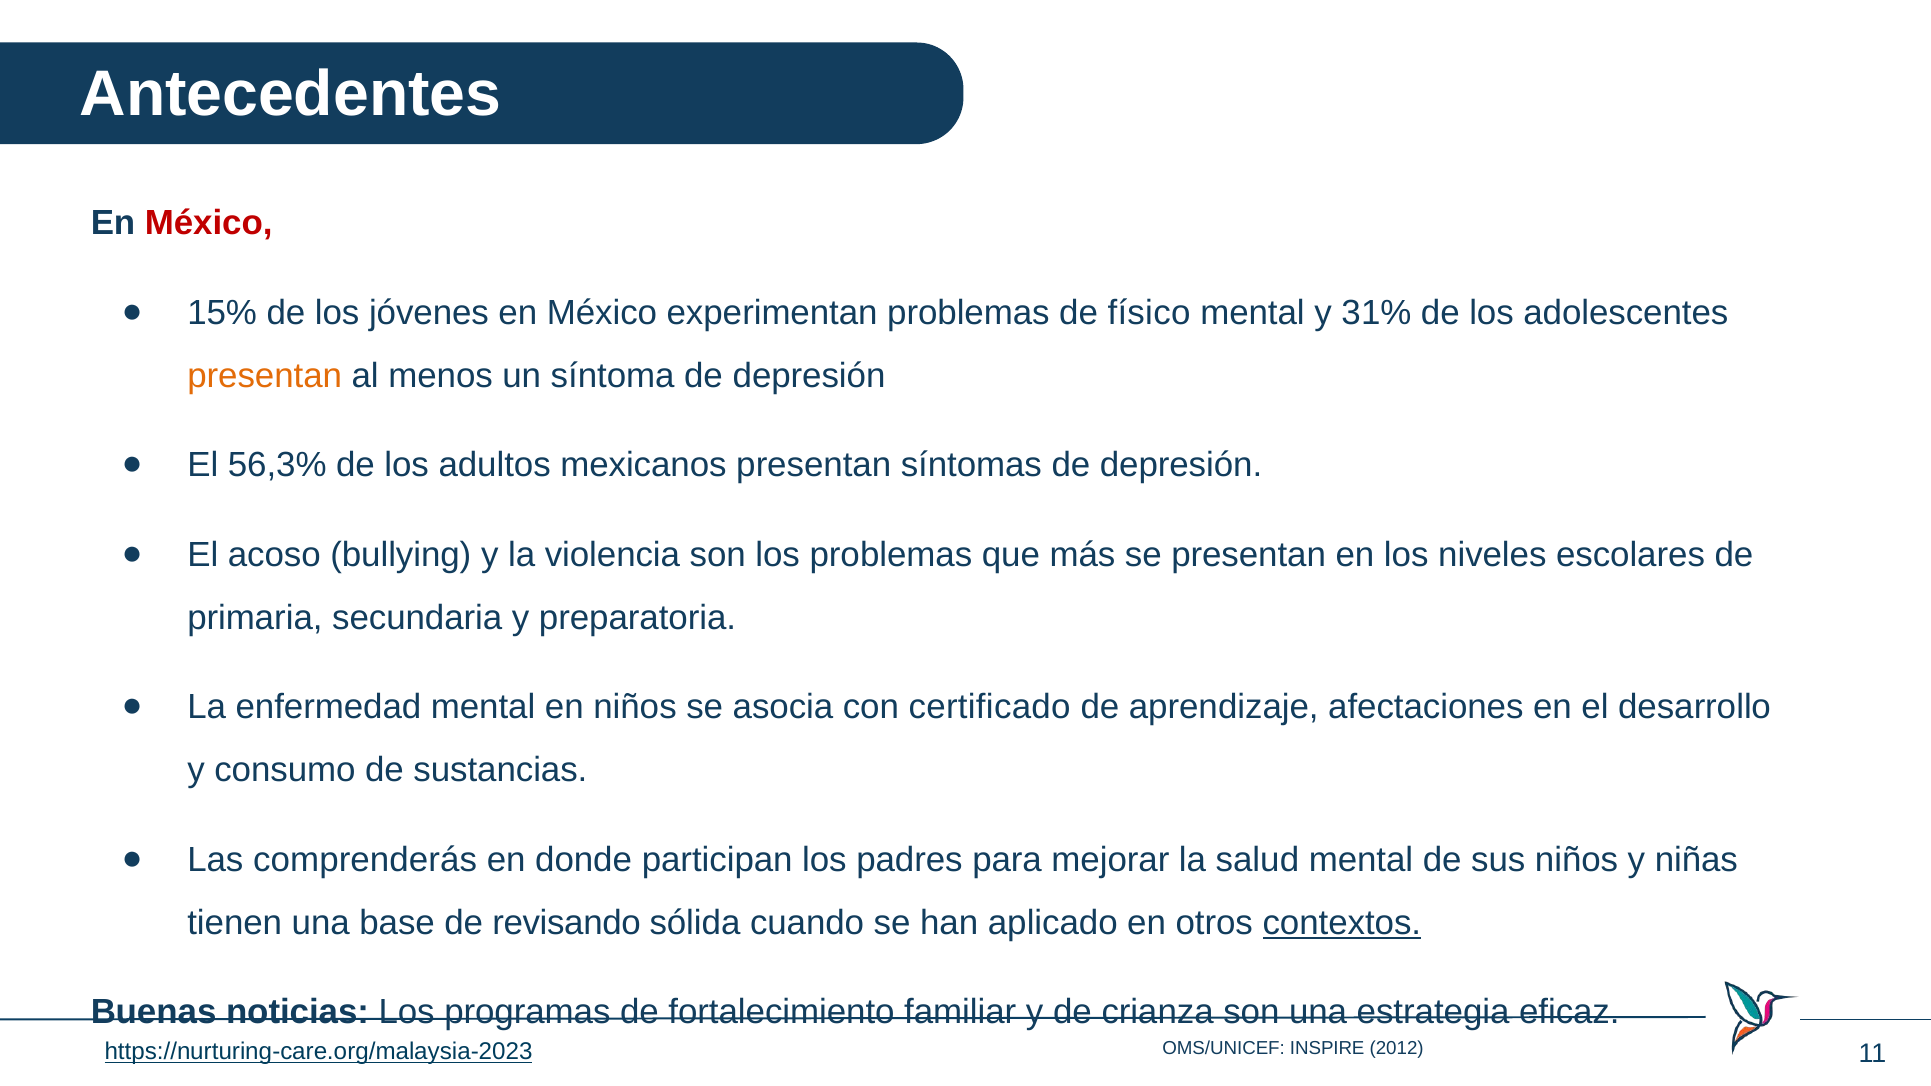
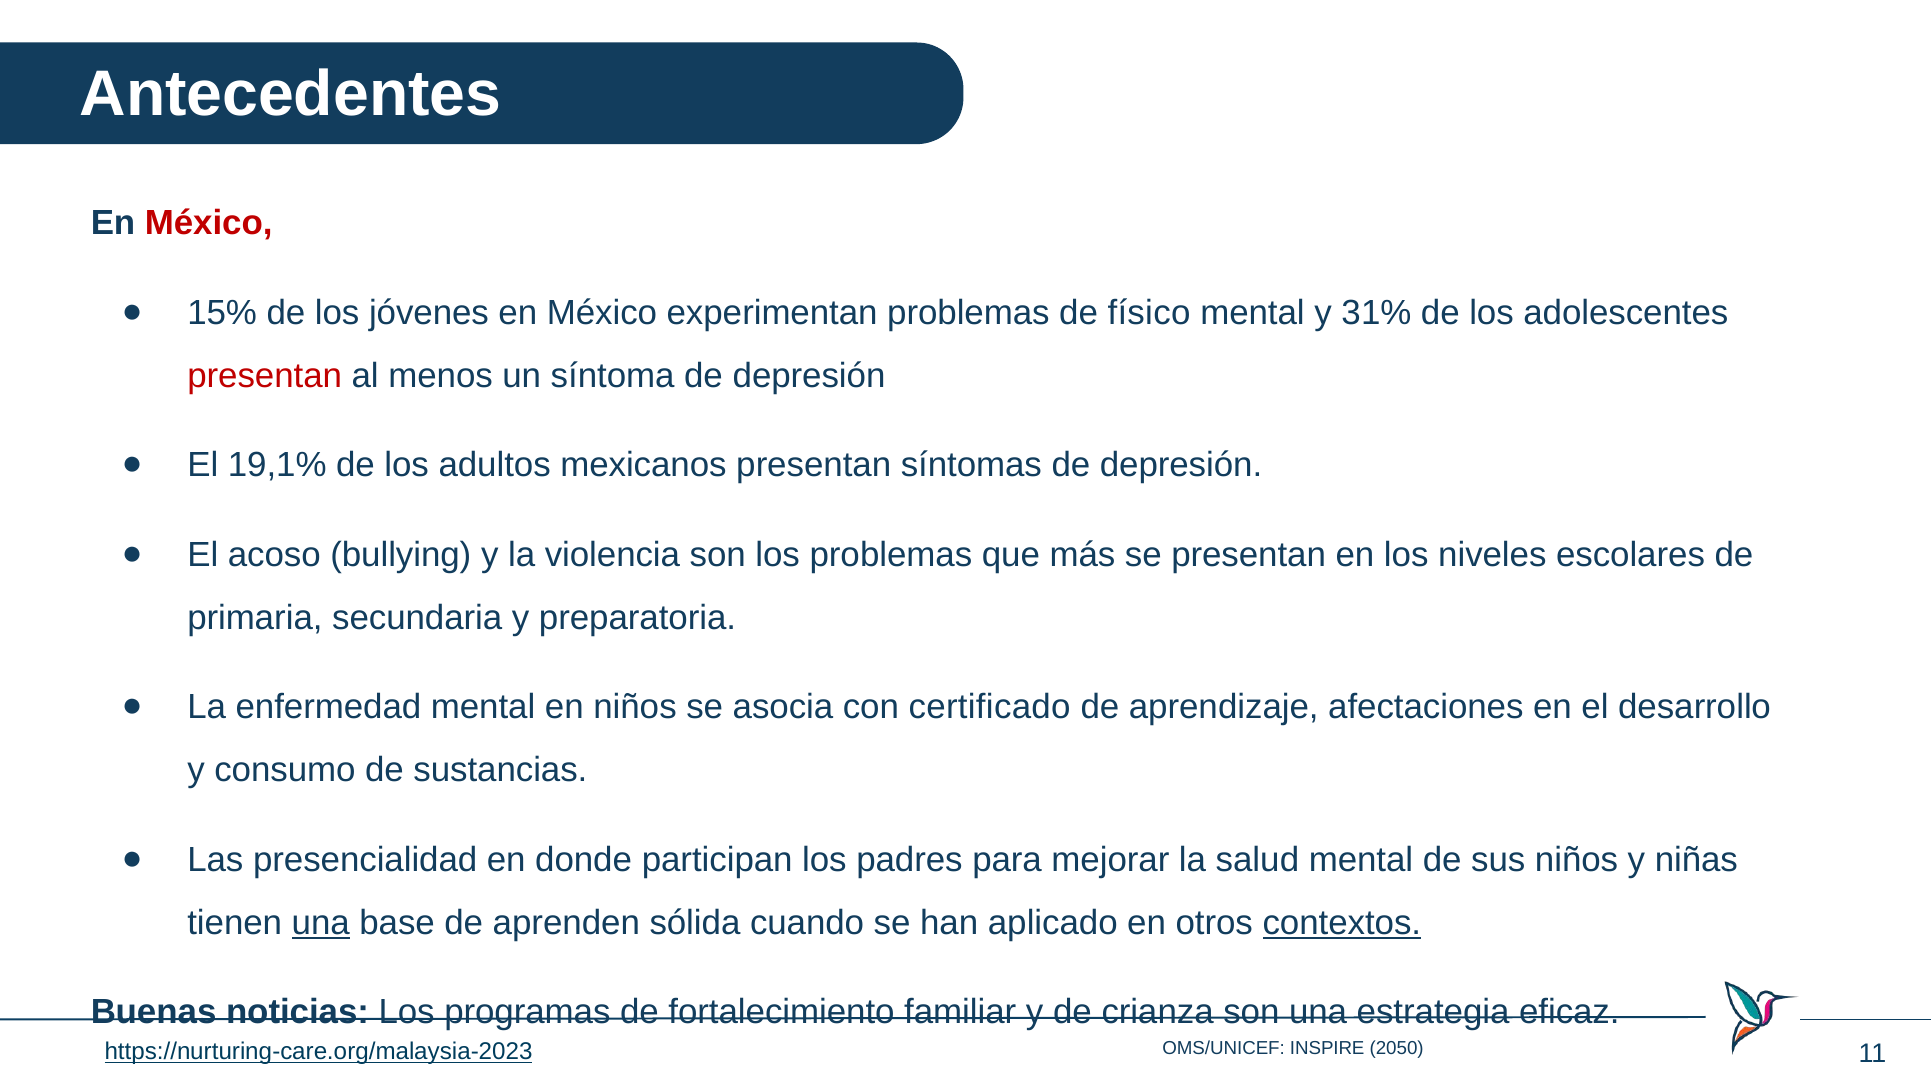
presentan at (265, 376) colour: orange -> red
56,3%: 56,3% -> 19,1%
comprenderás: comprenderás -> presencialidad
una at (321, 923) underline: none -> present
revisando: revisando -> aprenden
2012: 2012 -> 2050
